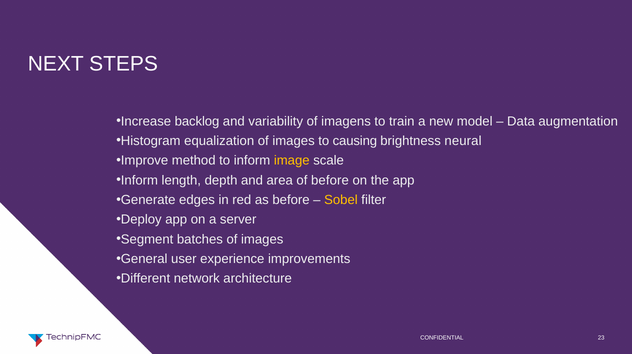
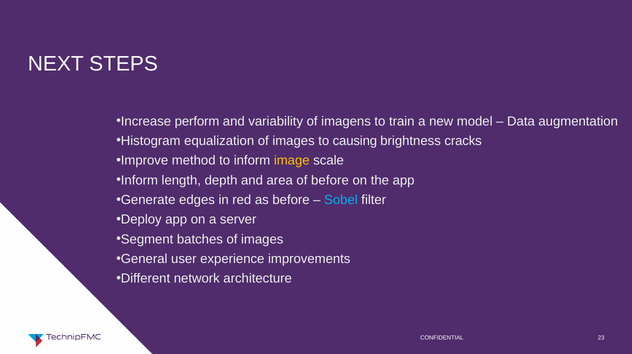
backlog: backlog -> perform
neural: neural -> cracks
Sobel colour: yellow -> light blue
